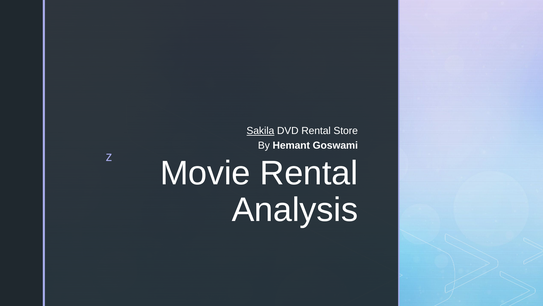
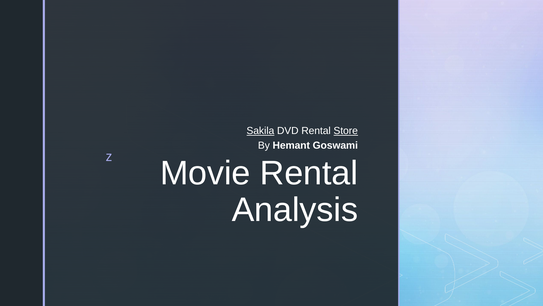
Store underline: none -> present
